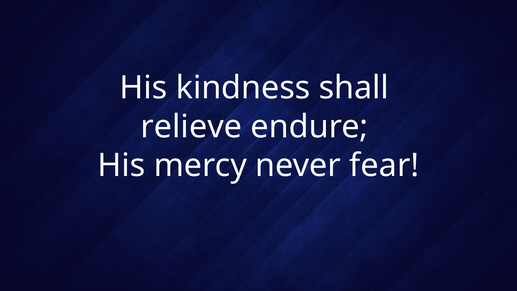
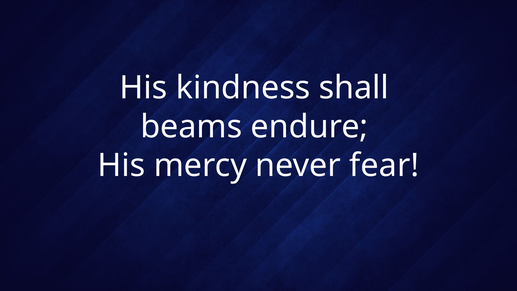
relieve: relieve -> beams
